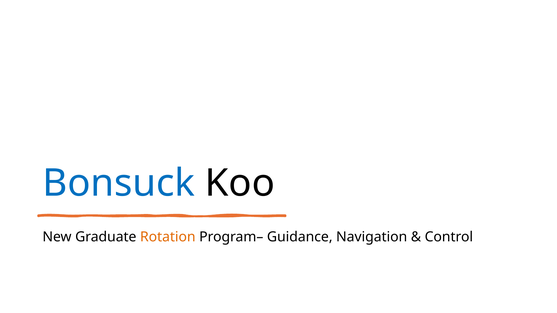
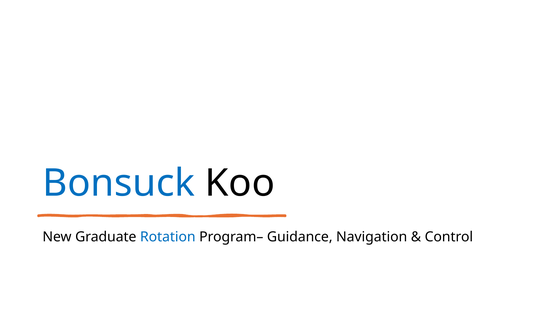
Rotation colour: orange -> blue
